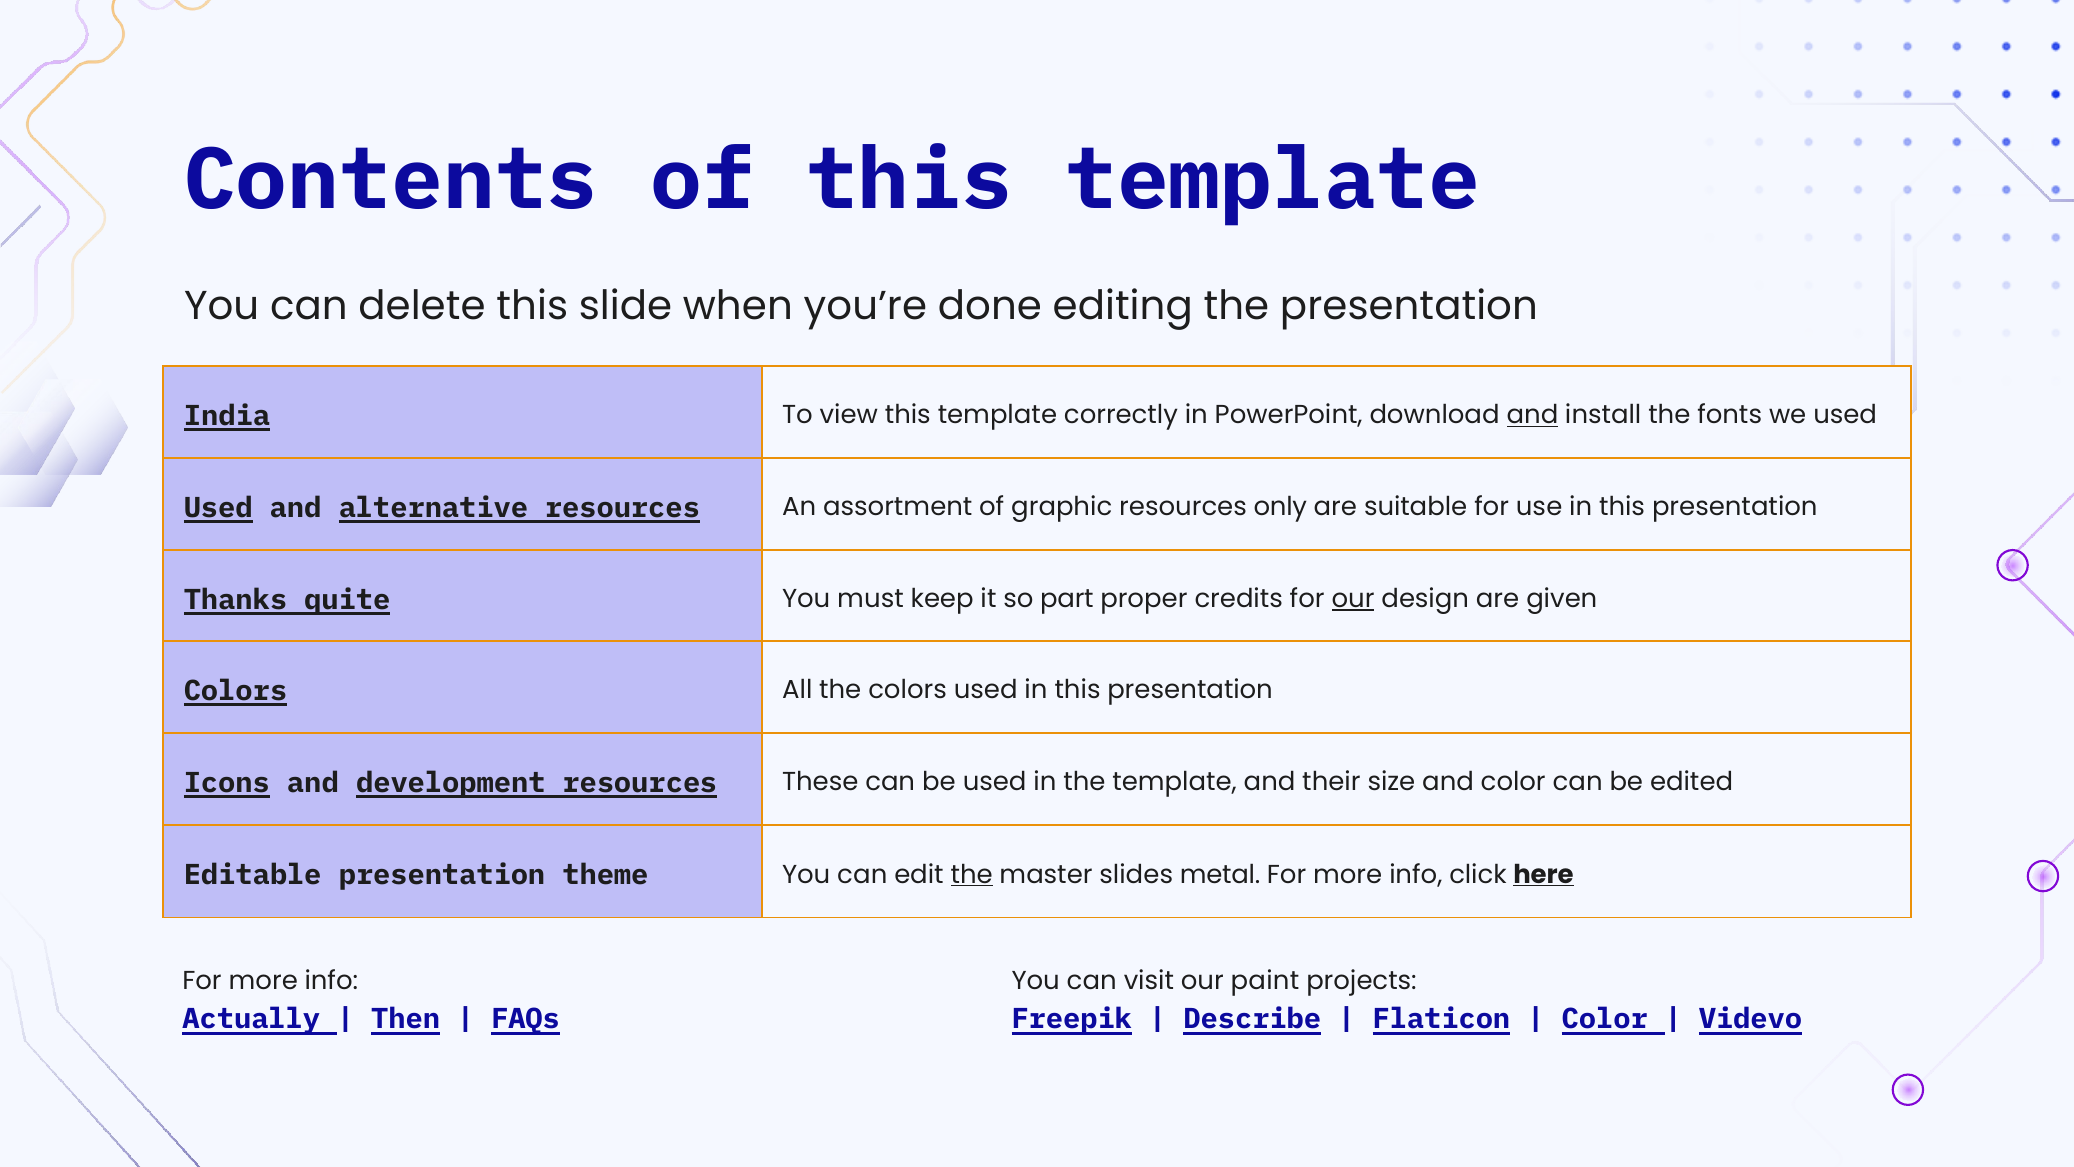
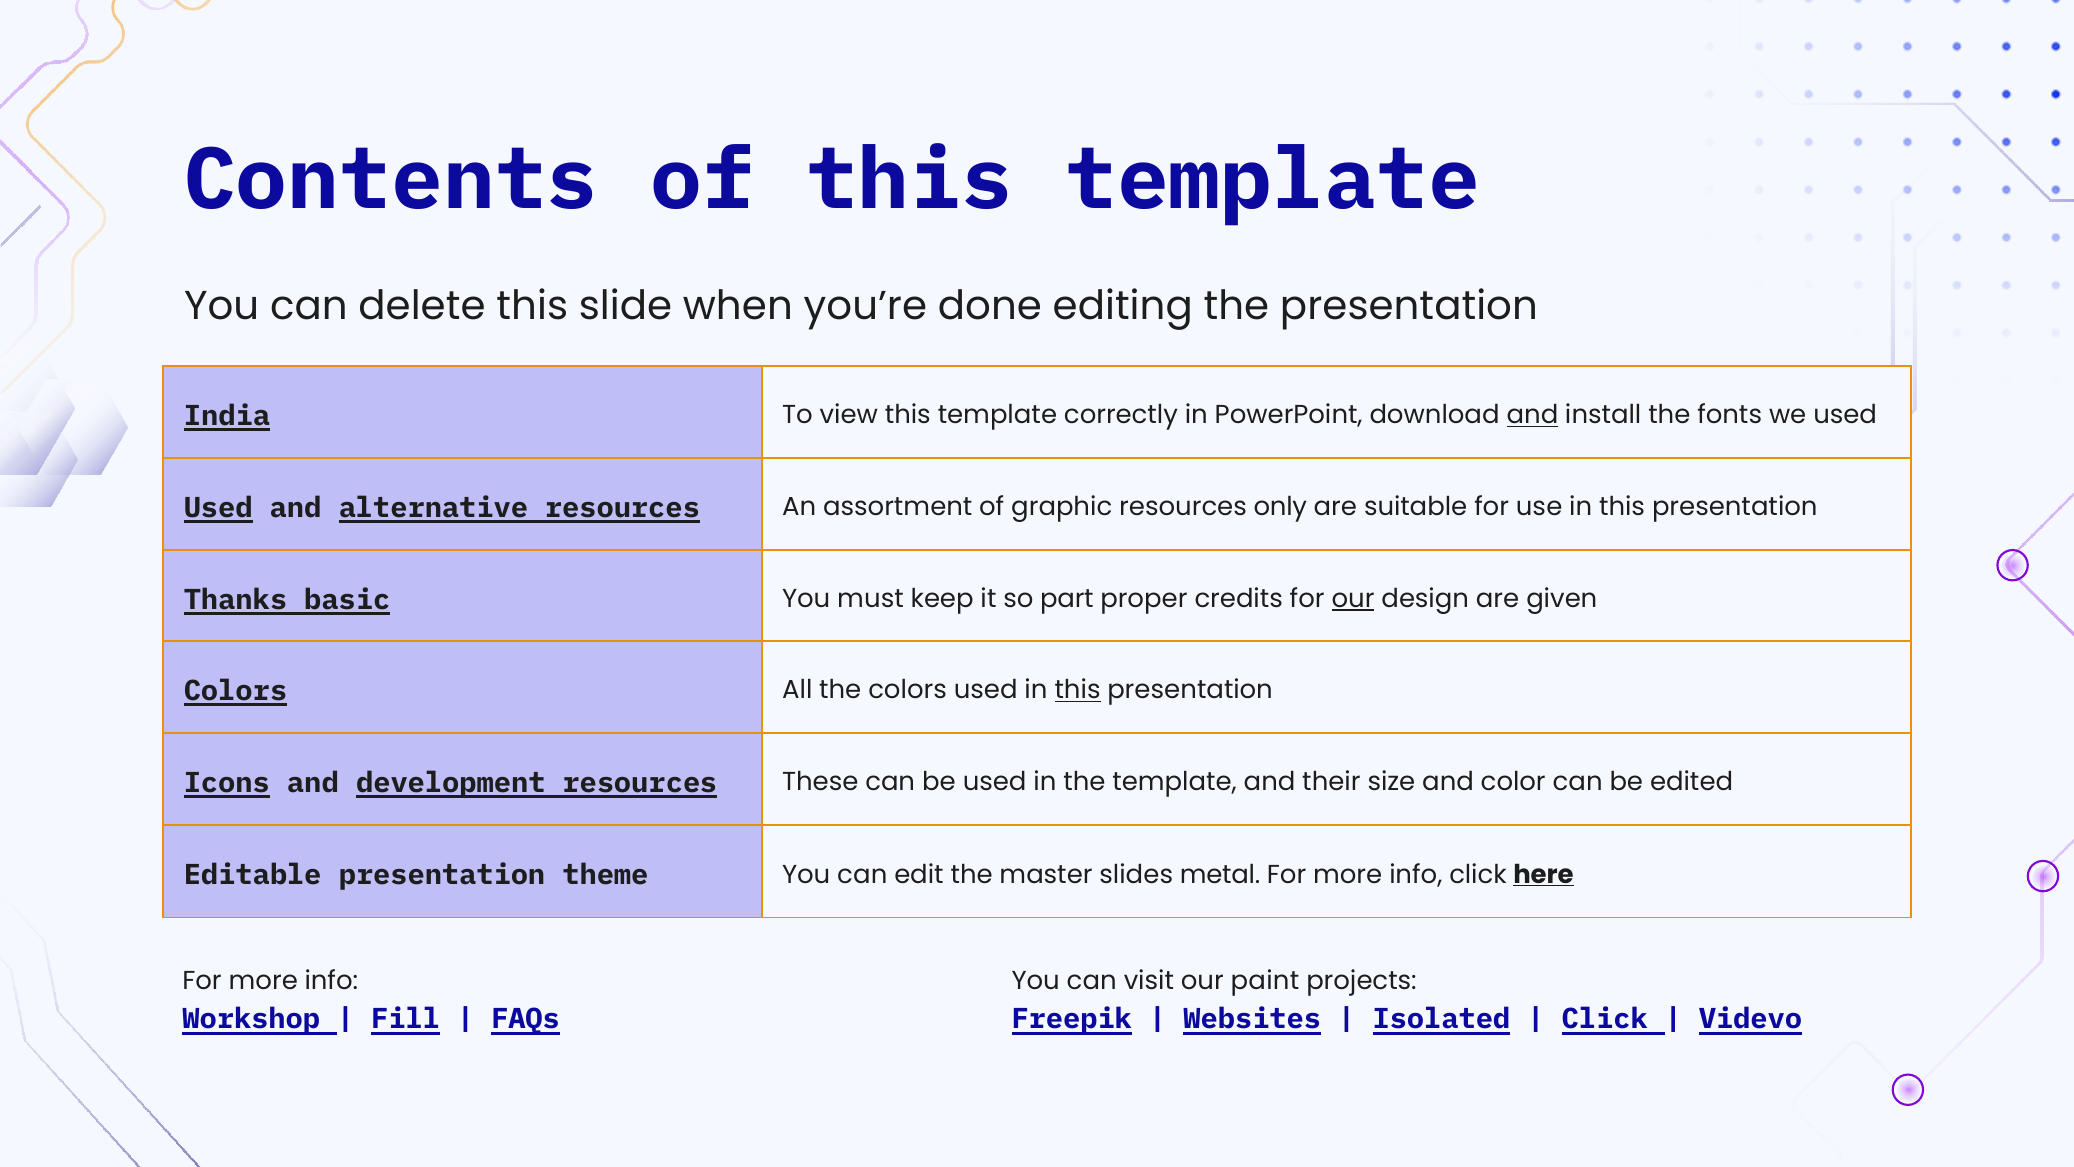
quite: quite -> basic
this at (1078, 690) underline: none -> present
the at (972, 874) underline: present -> none
Actually: Actually -> Workshop
Then: Then -> Fill
Describe: Describe -> Websites
Flaticon: Flaticon -> Isolated
Color at (1605, 1019): Color -> Click
